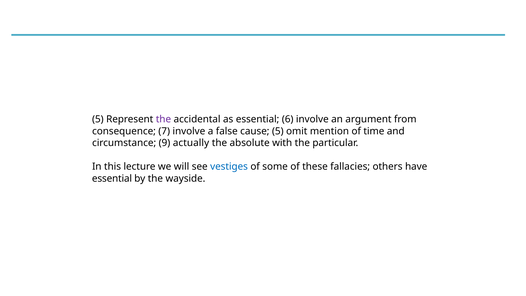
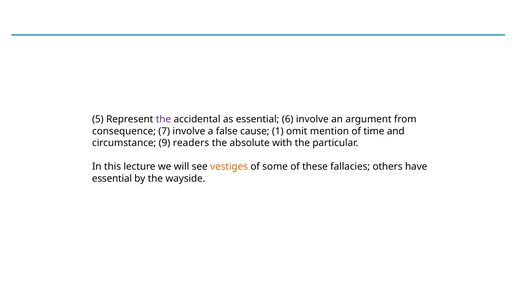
cause 5: 5 -> 1
actually: actually -> readers
vestiges colour: blue -> orange
